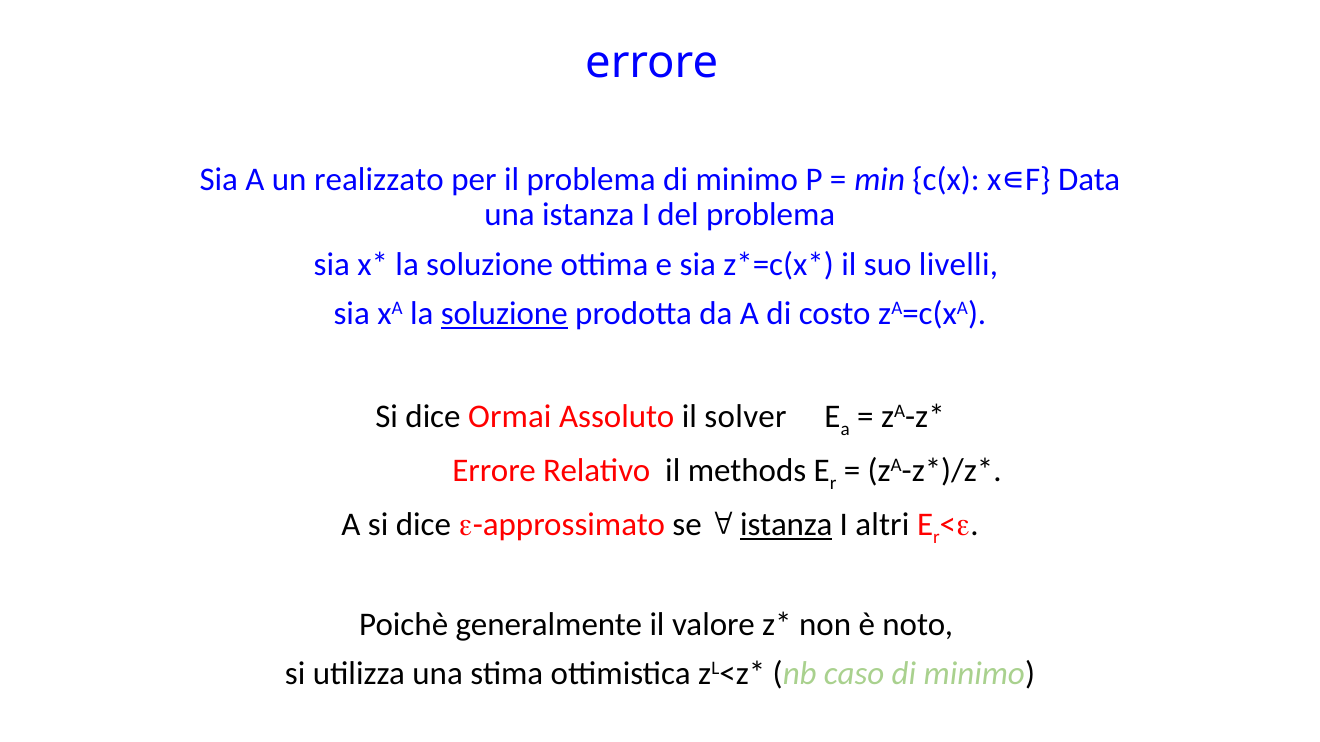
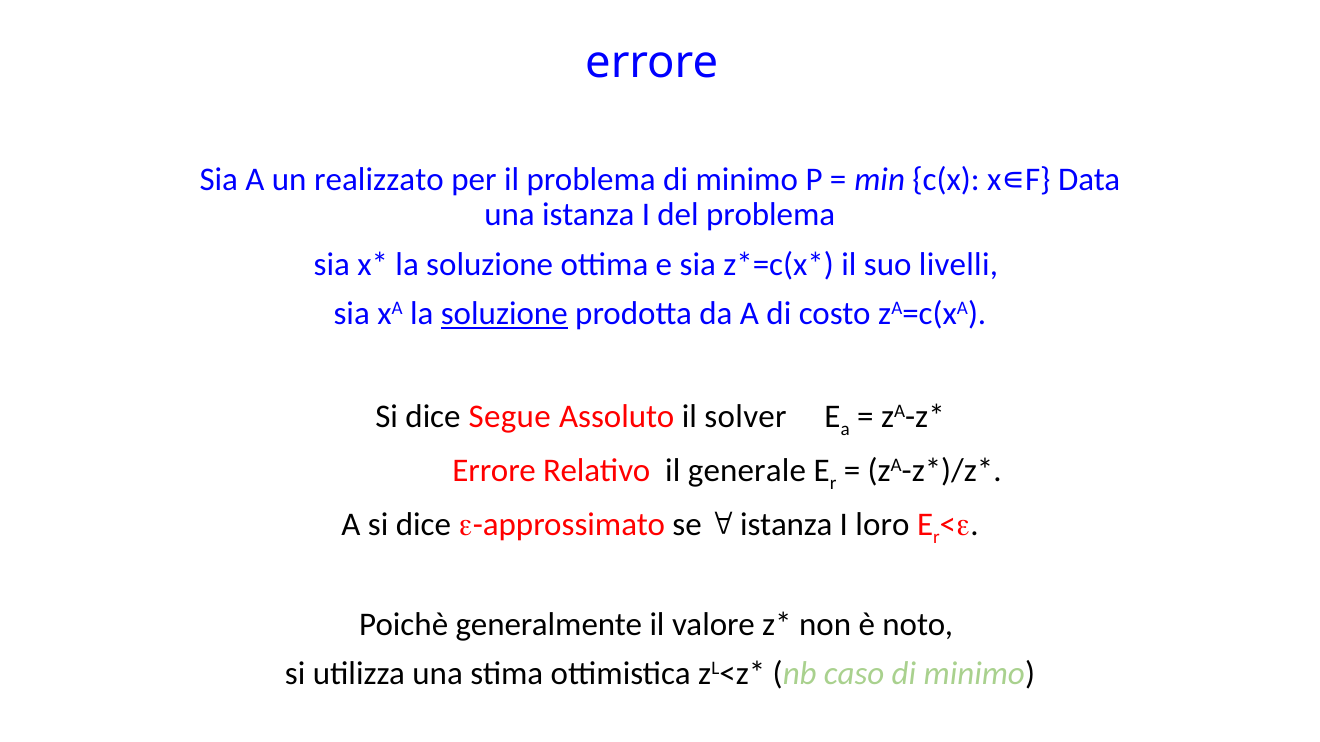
Ormai: Ormai -> Segue
methods: methods -> generale
istanza at (786, 525) underline: present -> none
altri: altri -> loro
